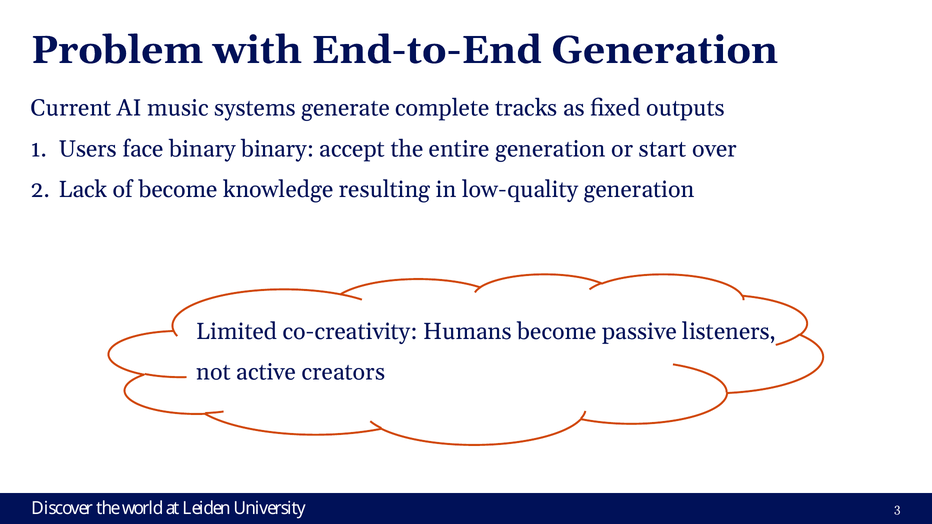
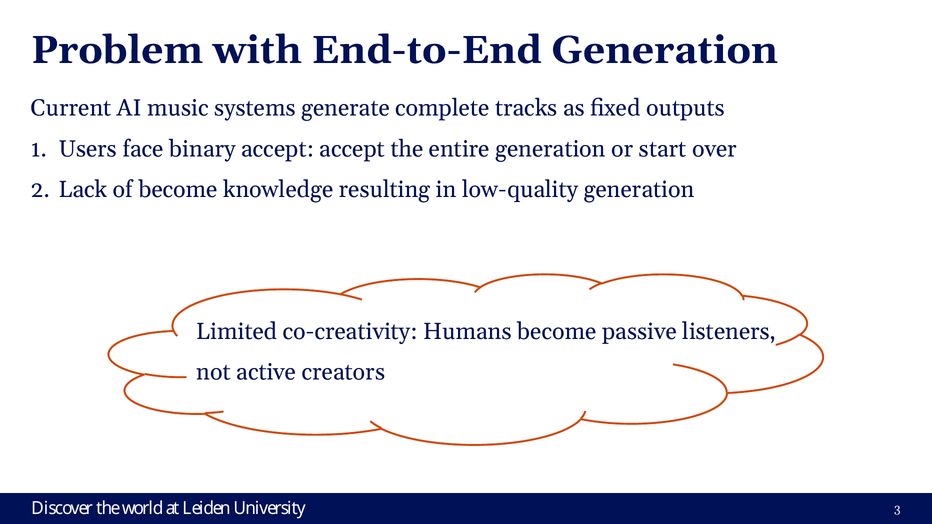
binary binary: binary -> accept
